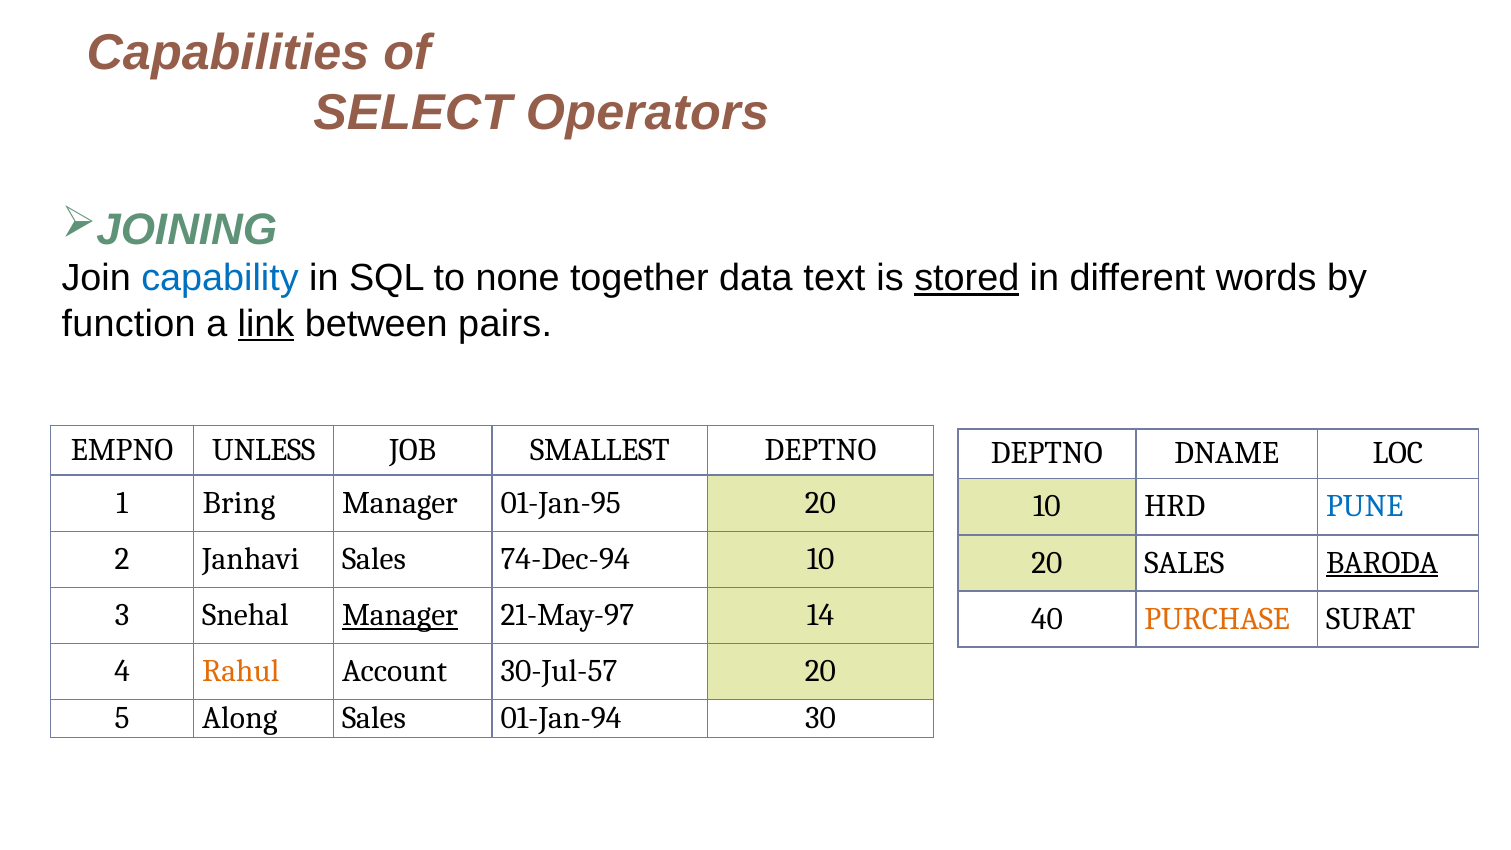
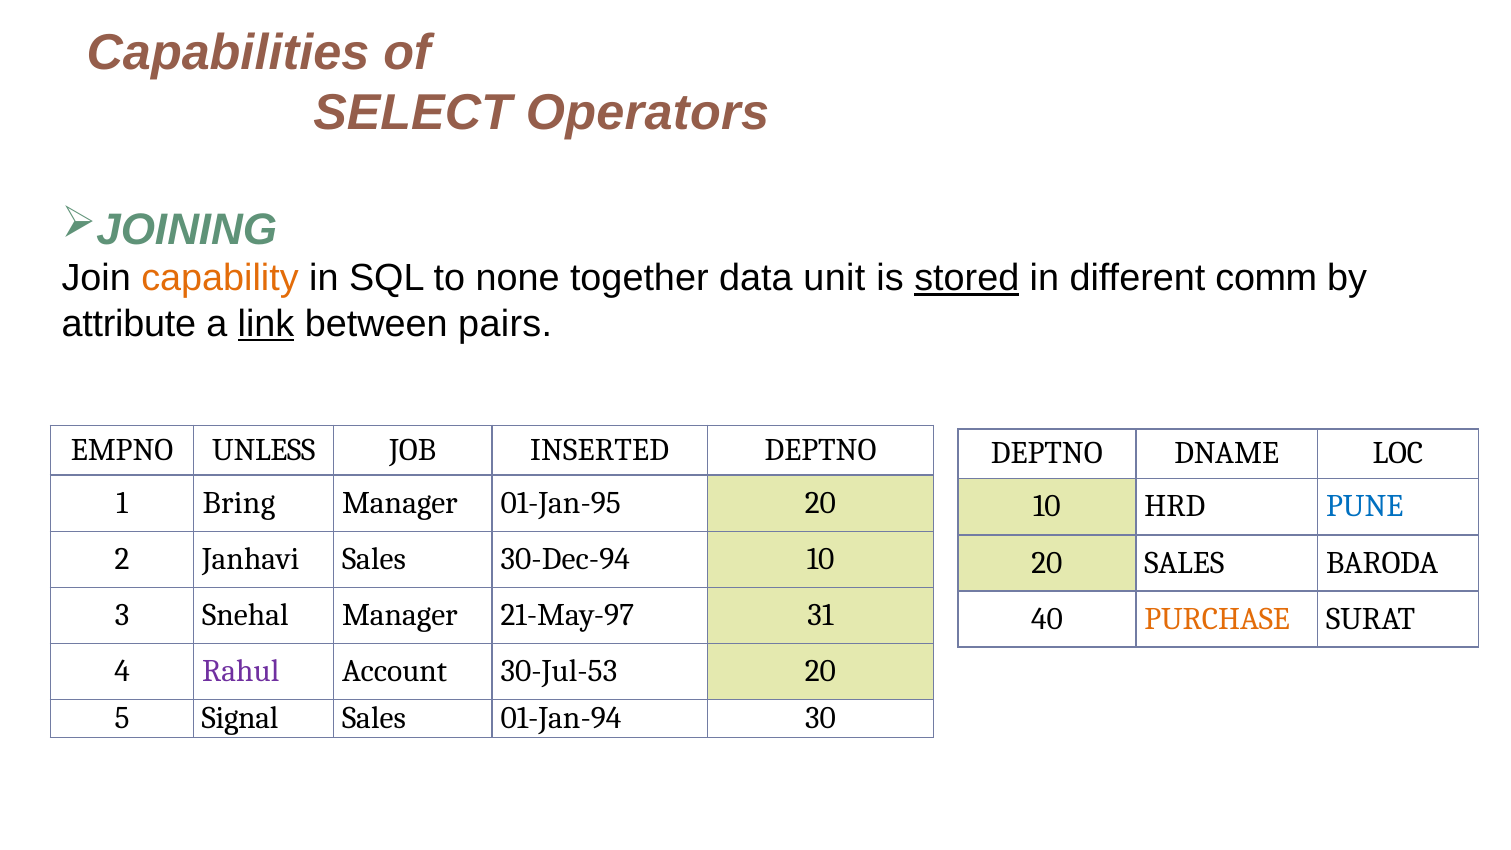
capability colour: blue -> orange
text: text -> unit
words: words -> comm
function: function -> attribute
SMALLEST: SMALLEST -> INSERTED
74-Dec-94: 74-Dec-94 -> 30-Dec-94
BARODA underline: present -> none
Manager at (400, 615) underline: present -> none
14: 14 -> 31
Rahul colour: orange -> purple
30-Jul-57: 30-Jul-57 -> 30-Jul-53
Along: Along -> Signal
